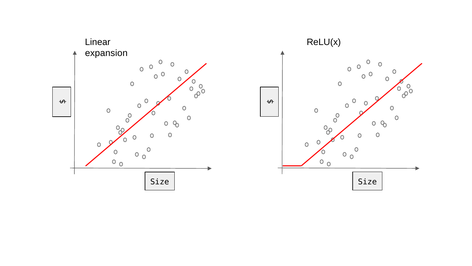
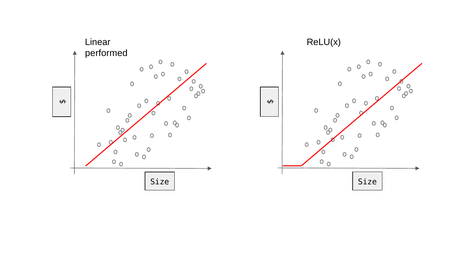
expansion: expansion -> performed
